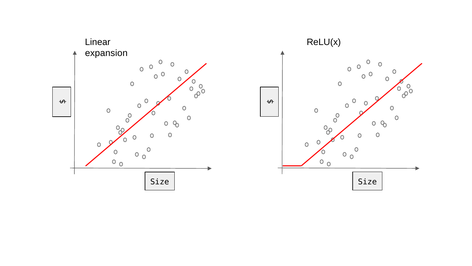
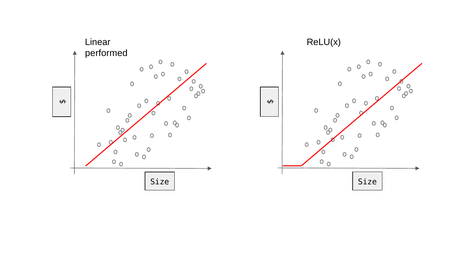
expansion: expansion -> performed
